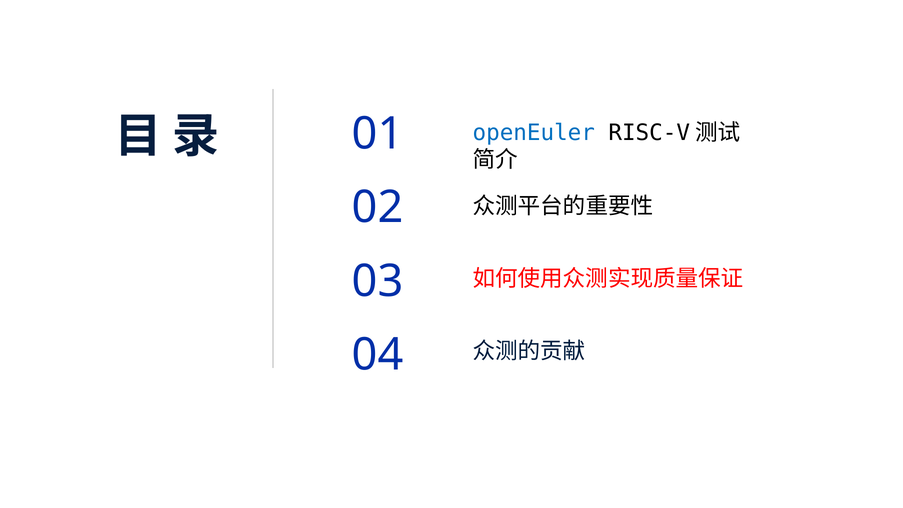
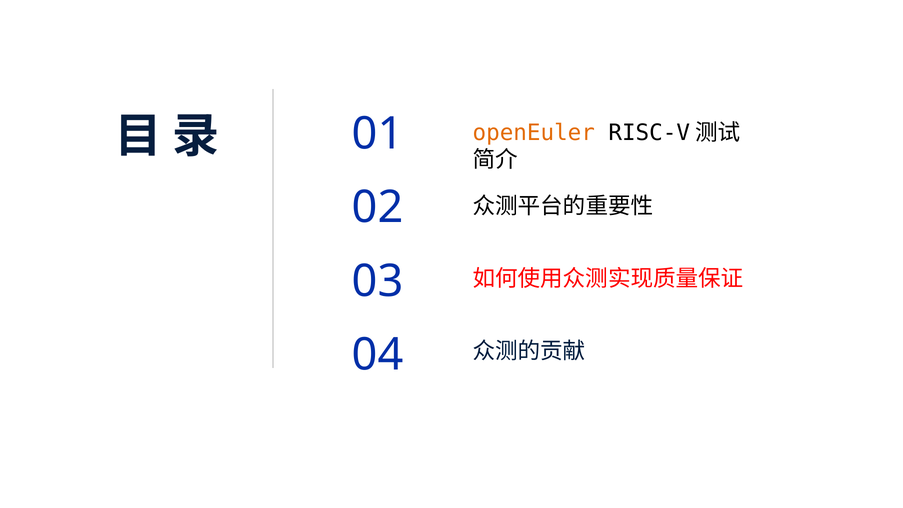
openEuler colour: blue -> orange
